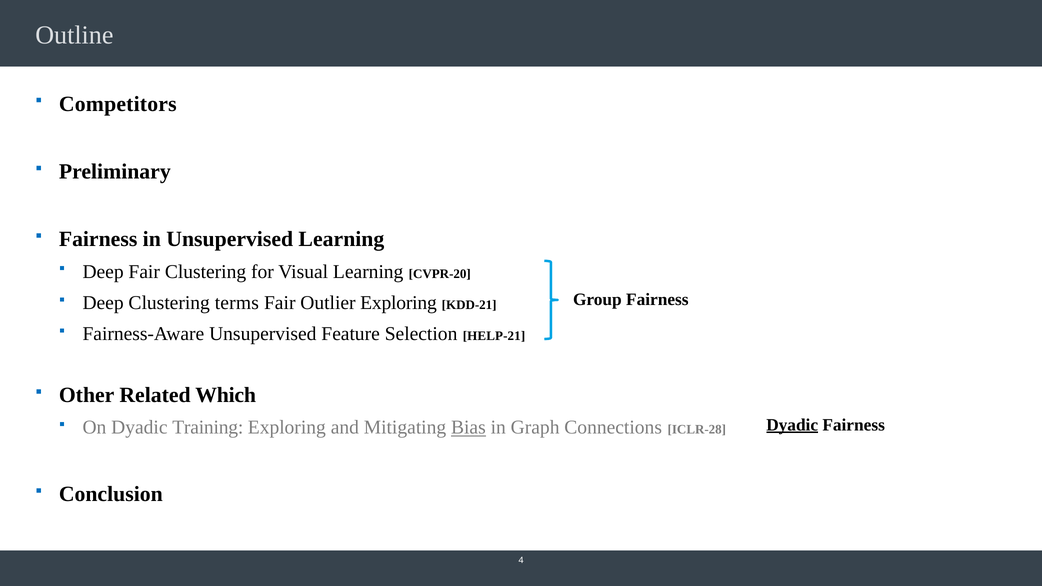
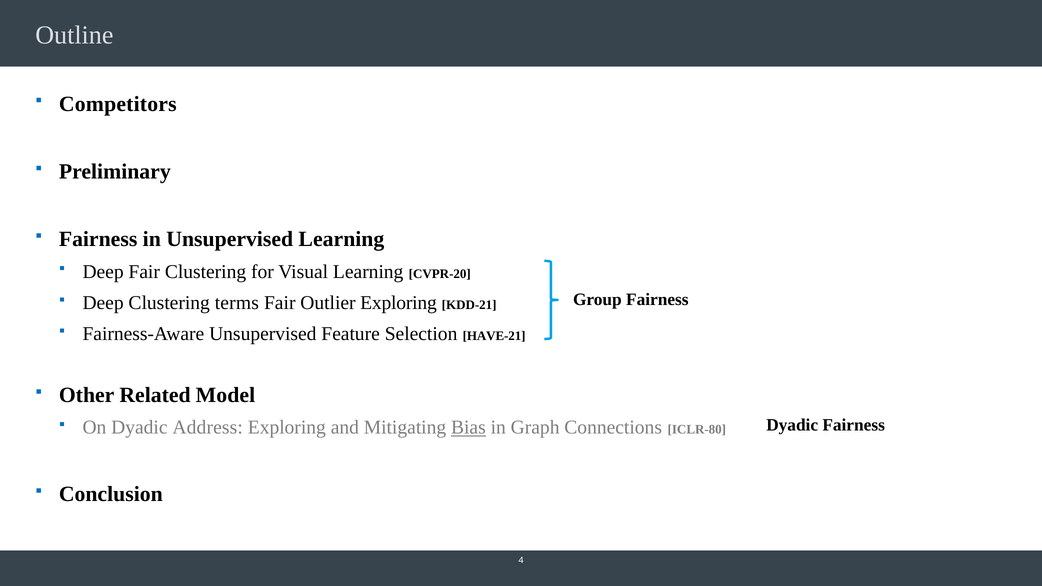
HELP-21: HELP-21 -> HAVE-21
Which: Which -> Model
Dyadic at (792, 425) underline: present -> none
Training: Training -> Address
ICLR-28: ICLR-28 -> ICLR-80
